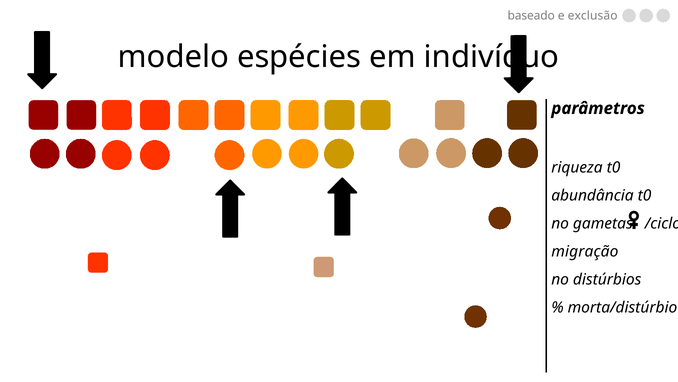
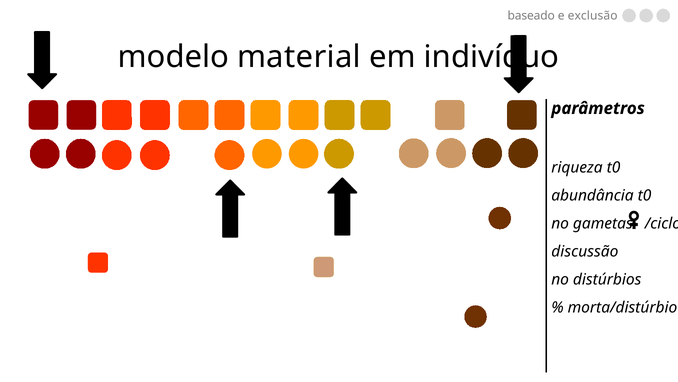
espécies: espécies -> material
migração: migração -> discussão
